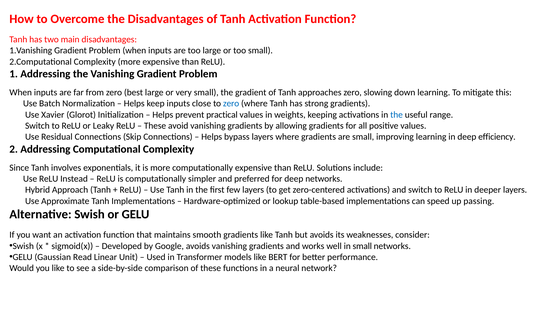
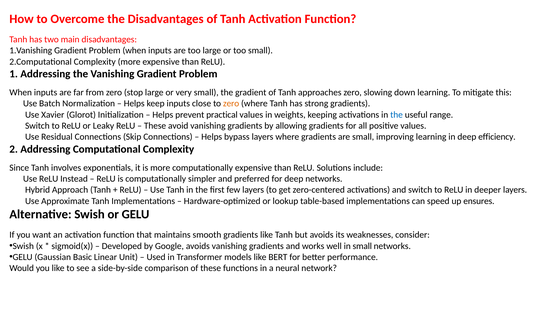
best: best -> stop
zero at (231, 104) colour: blue -> orange
passing: passing -> ensures
Read: Read -> Basic
